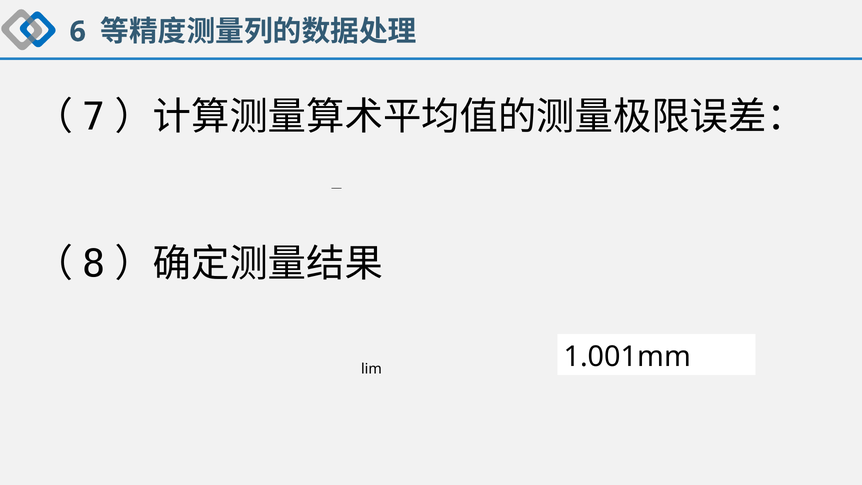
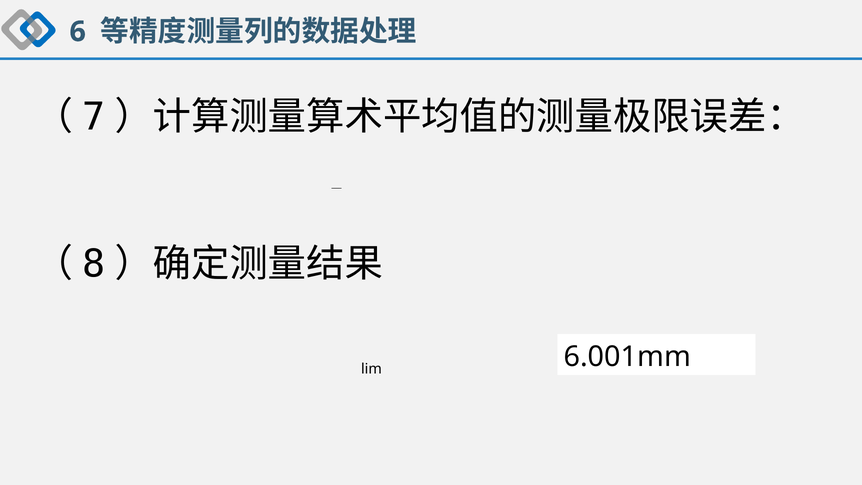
1.001mm: 1.001mm -> 6.001mm
